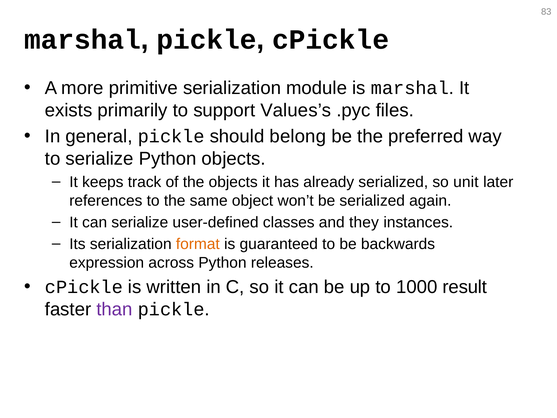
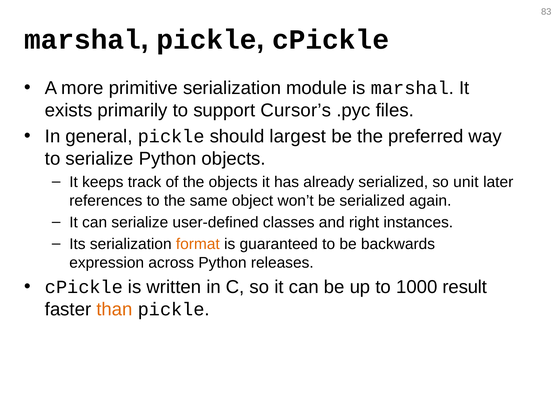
Values’s: Values’s -> Cursor’s
belong: belong -> largest
they: they -> right
than colour: purple -> orange
